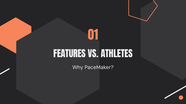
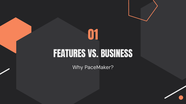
ATHLETES: ATHLETES -> BUSINESS
